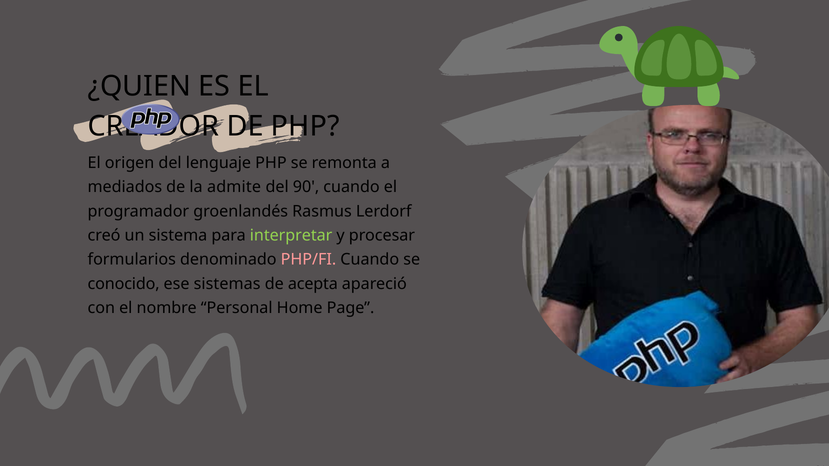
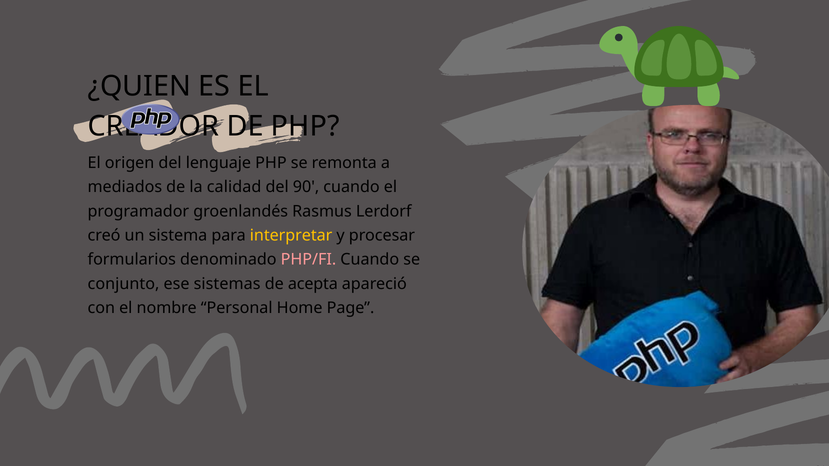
admite: admite -> calidad
interpretar colour: light green -> yellow
conocido: conocido -> conjunto
